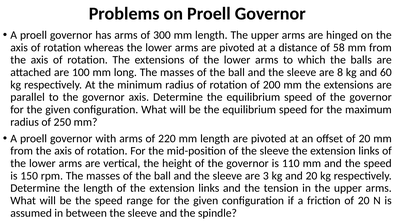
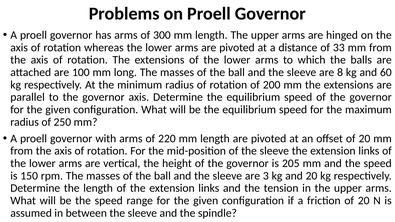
58: 58 -> 33
110: 110 -> 205
